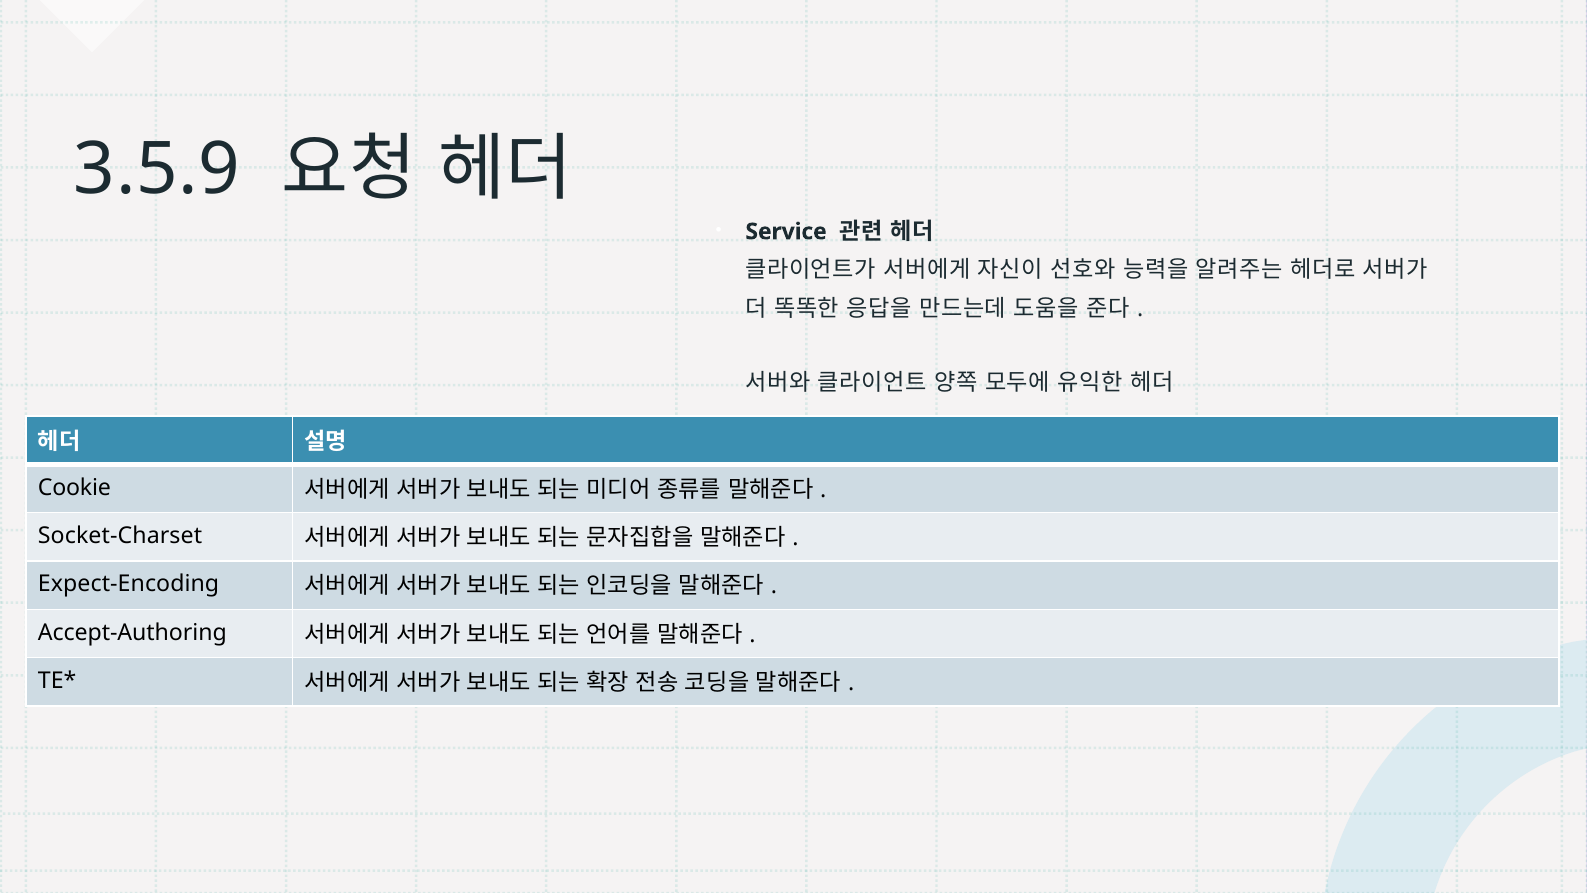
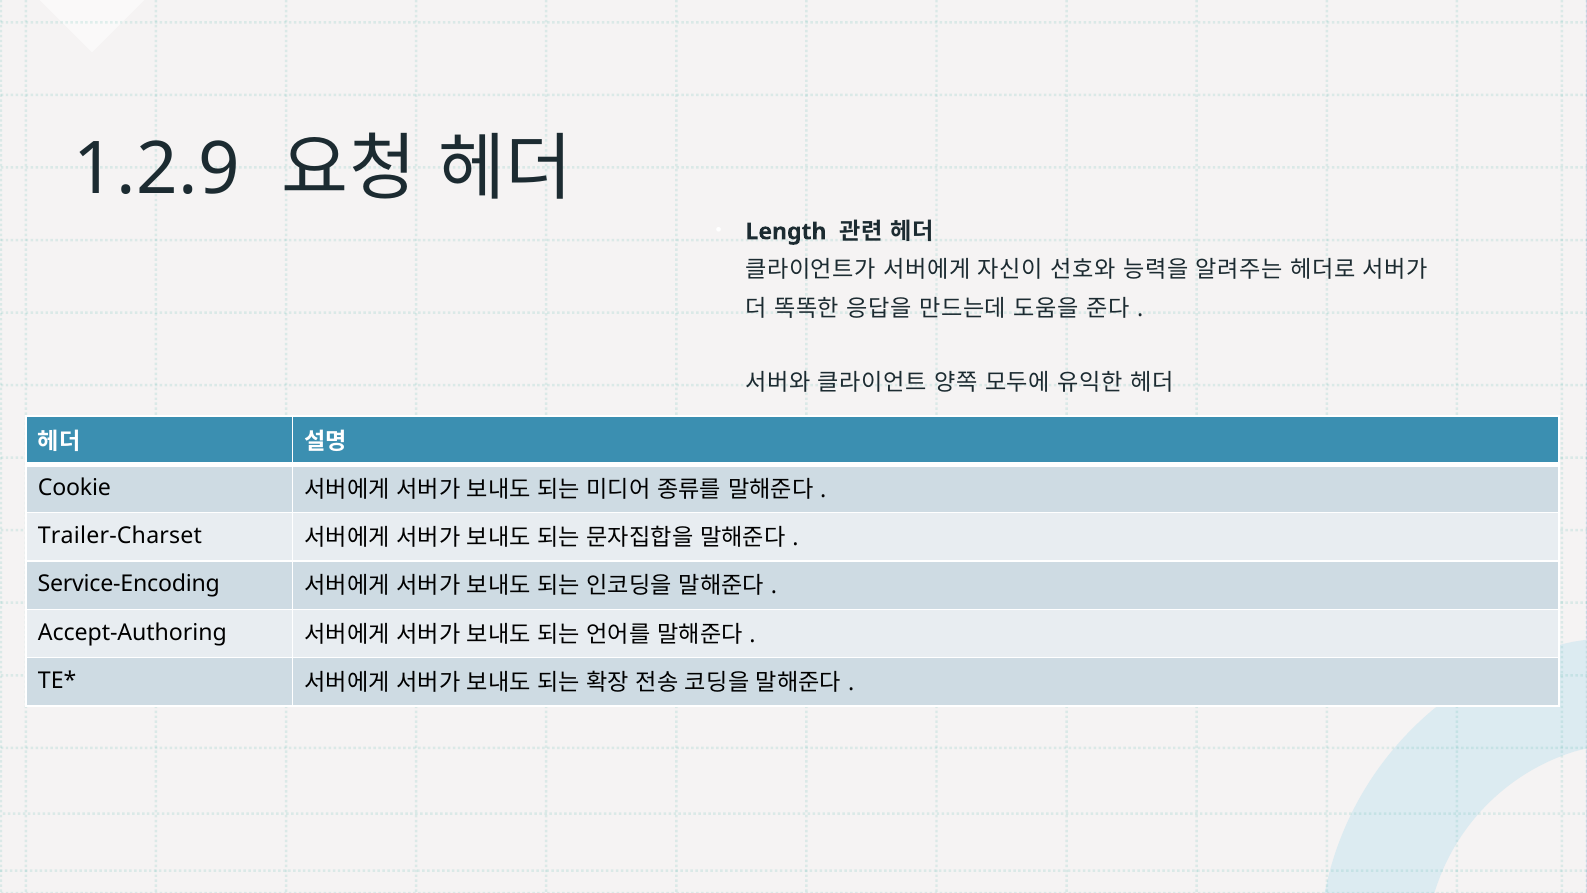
3.5.9: 3.5.9 -> 1.2.9
Service: Service -> Length
Socket-Charset: Socket-Charset -> Trailer-Charset
Expect-Encoding: Expect-Encoding -> Service-Encoding
